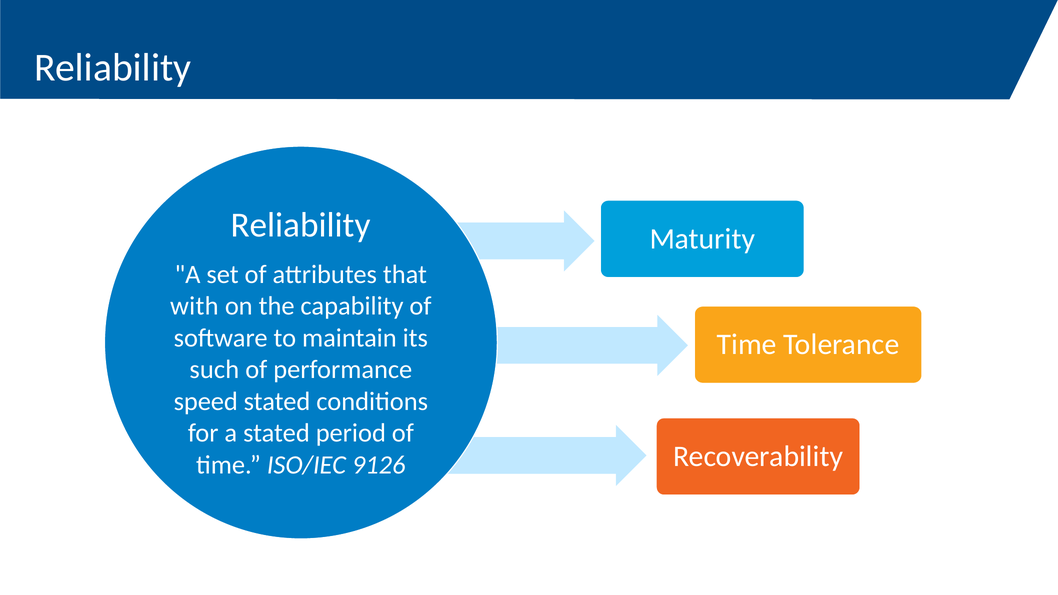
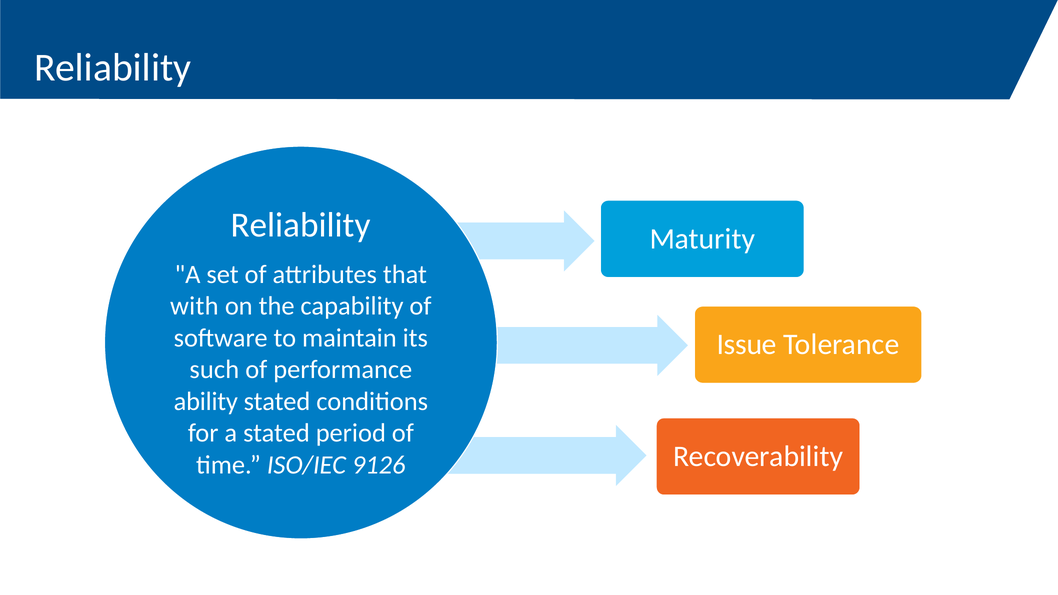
Time at (747, 345): Time -> Issue
speed: speed -> ability
